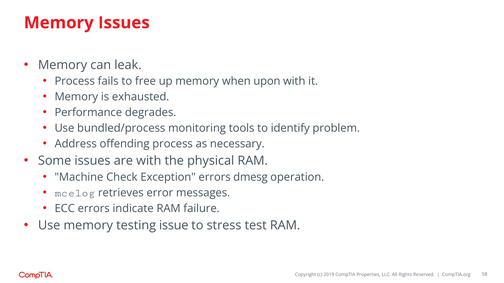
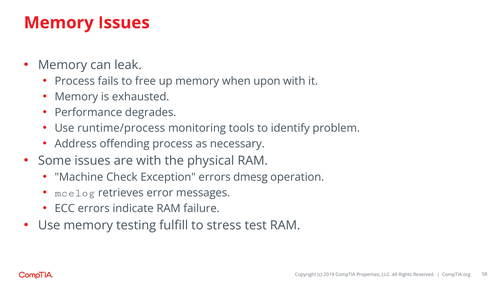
bundled/process: bundled/process -> runtime/process
issue: issue -> fulfill
